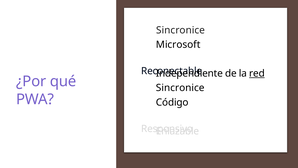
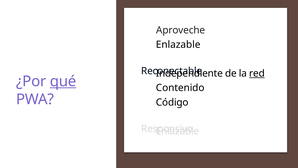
Sincronice at (181, 30): Sincronice -> Aproveche
Microsoft at (178, 44): Microsoft -> Enlazable
qué underline: none -> present
Sincronice at (180, 88): Sincronice -> Contenido
